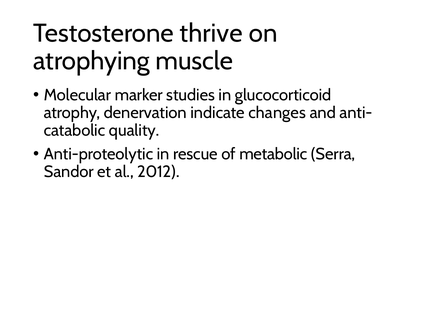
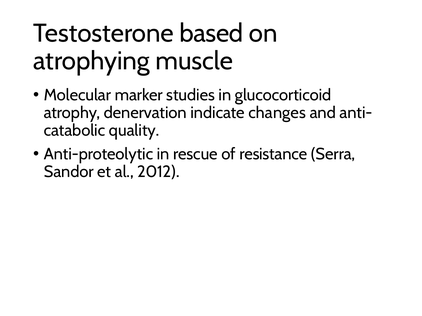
thrive: thrive -> based
metabolic: metabolic -> resistance
